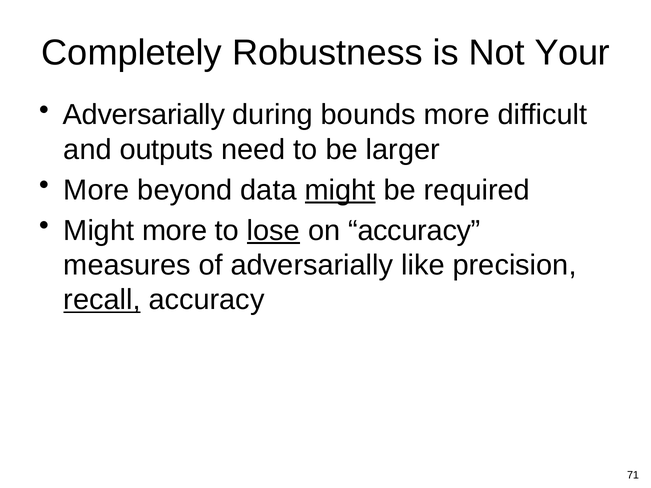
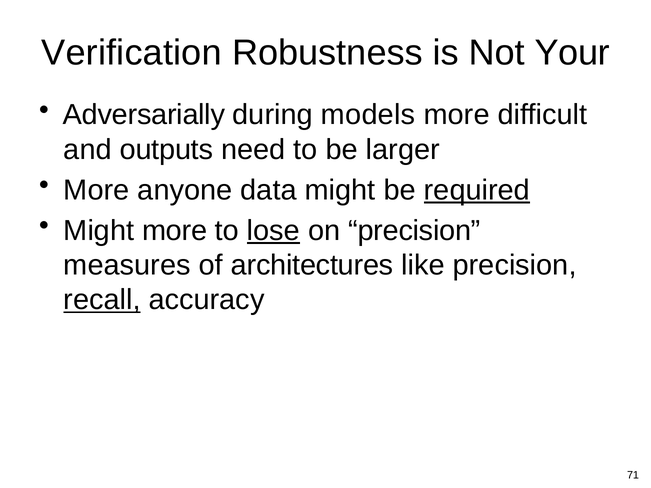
Completely: Completely -> Verification
bounds: bounds -> models
beyond: beyond -> anyone
might at (340, 190) underline: present -> none
required underline: none -> present
on accuracy: accuracy -> precision
of adversarially: adversarially -> architectures
